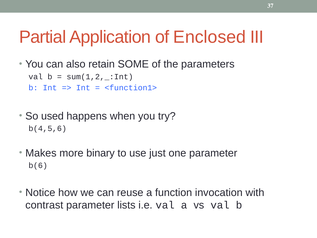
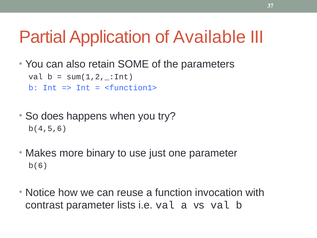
Enclosed: Enclosed -> Available
used: used -> does
